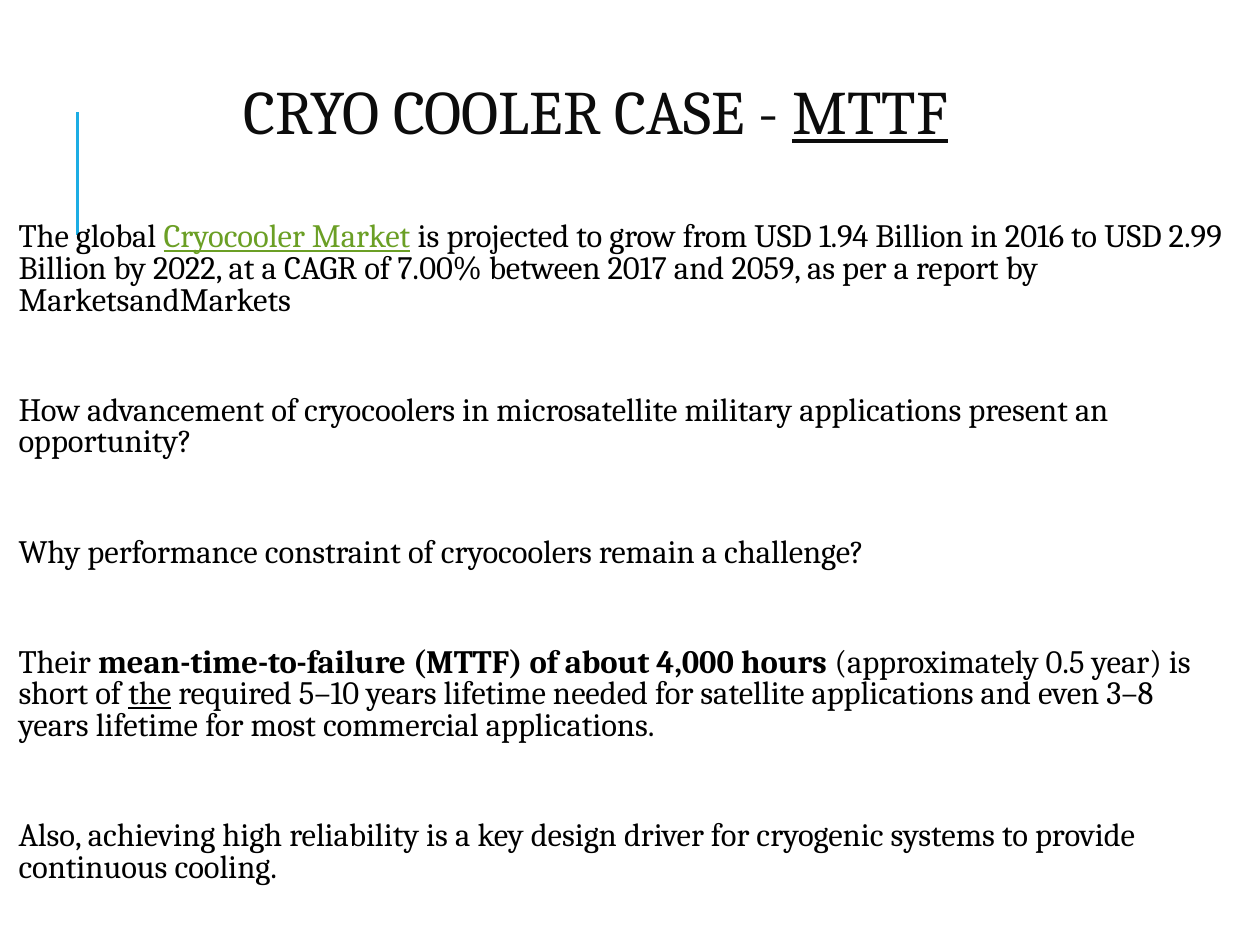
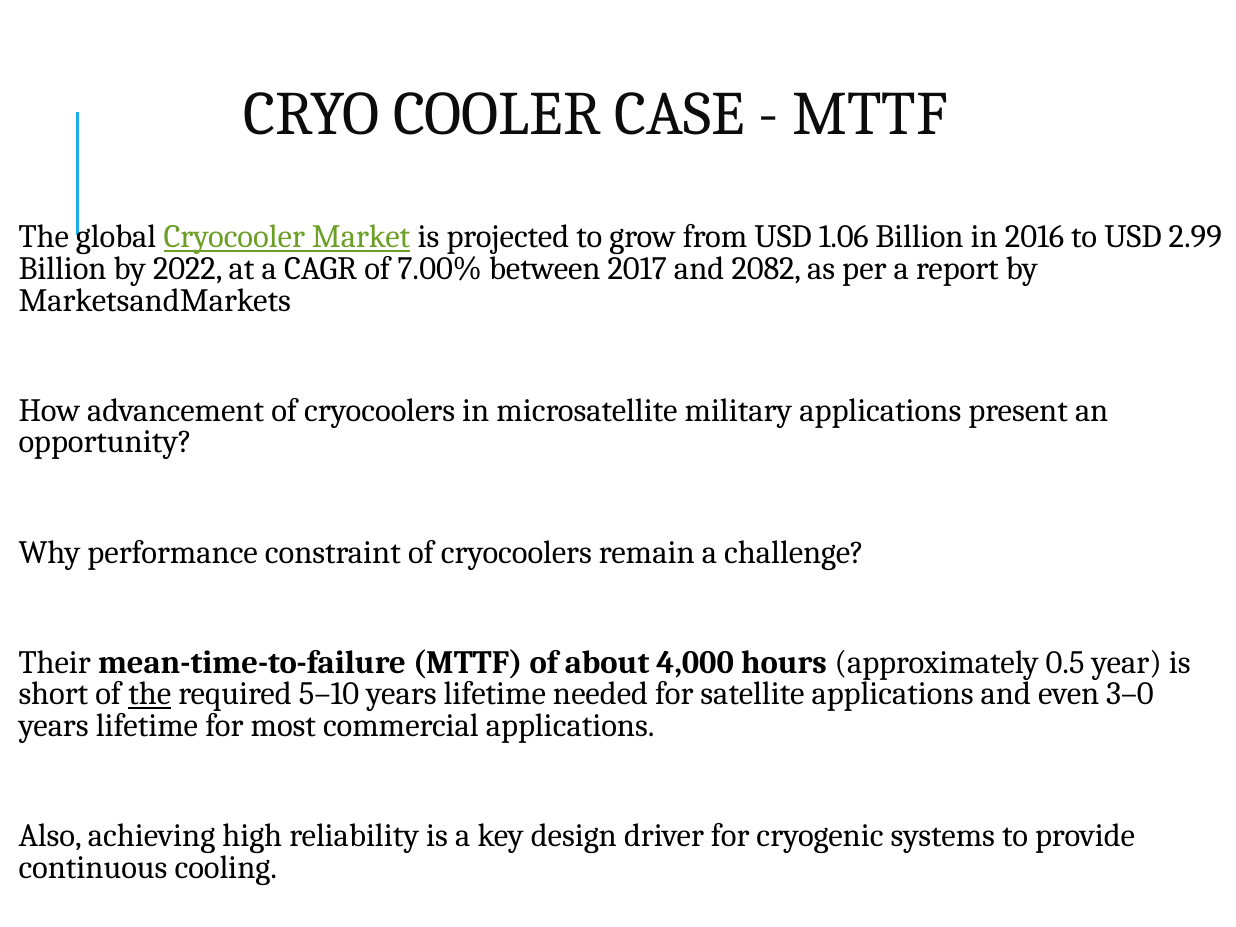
MTTF at (870, 114) underline: present -> none
1.94: 1.94 -> 1.06
2059: 2059 -> 2082
3–8: 3–8 -> 3–0
